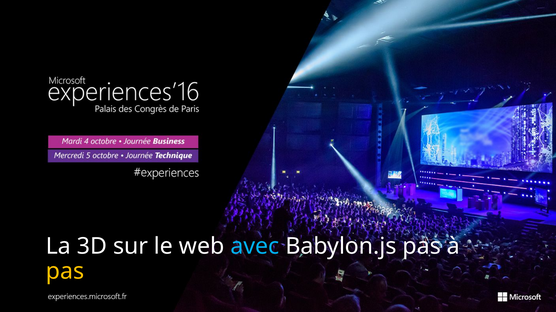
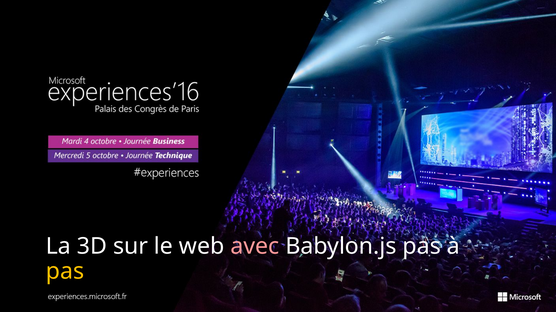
avec colour: light blue -> pink
